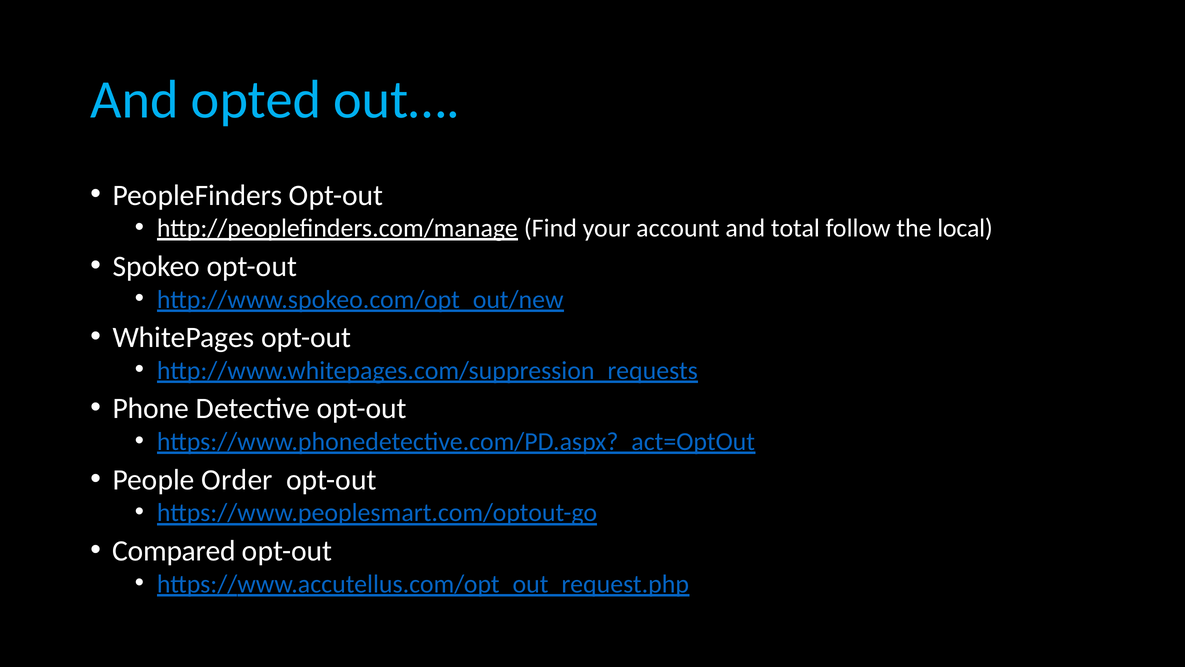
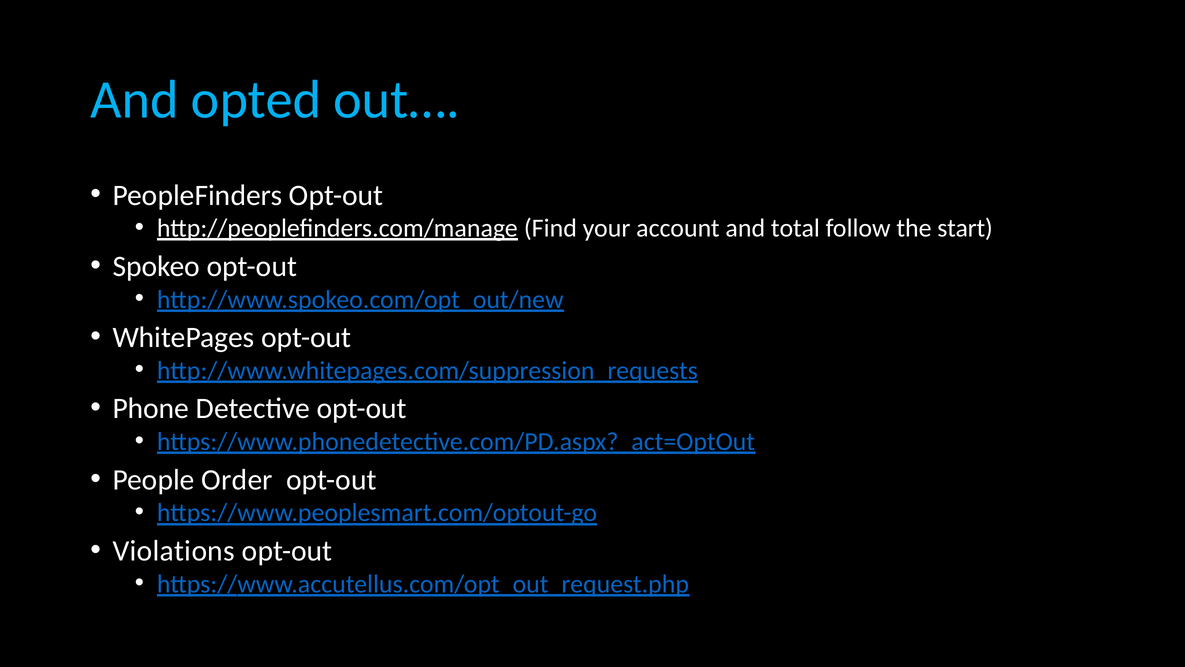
local: local -> start
Compared: Compared -> Violations
